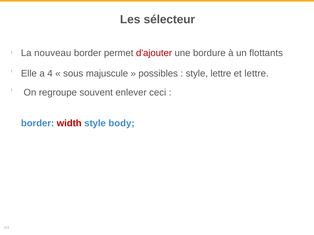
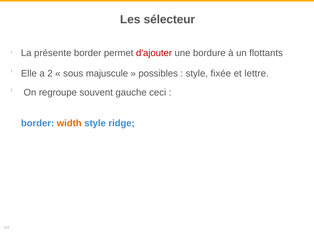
nouveau: nouveau -> présente
4: 4 -> 2
style lettre: lettre -> fixée
enlever: enlever -> gauche
width colour: red -> orange
body: body -> ridge
